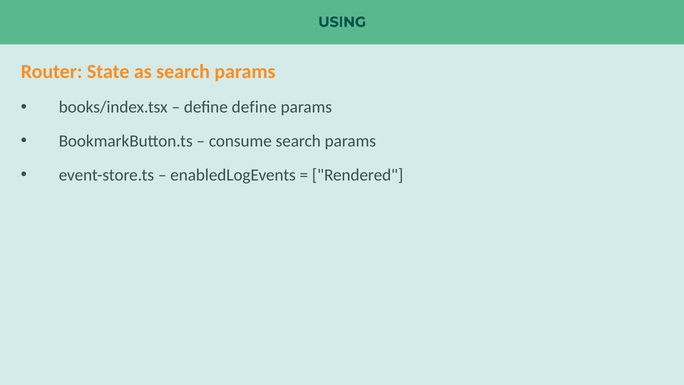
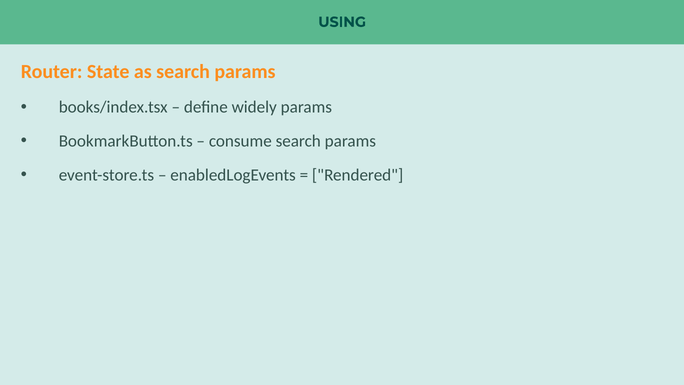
define define: define -> widely
